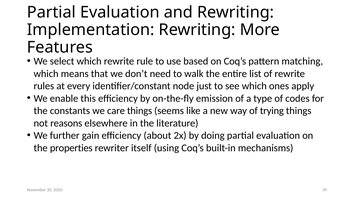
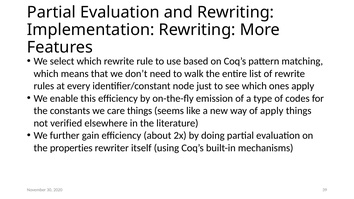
of trying: trying -> apply
reasons: reasons -> verified
